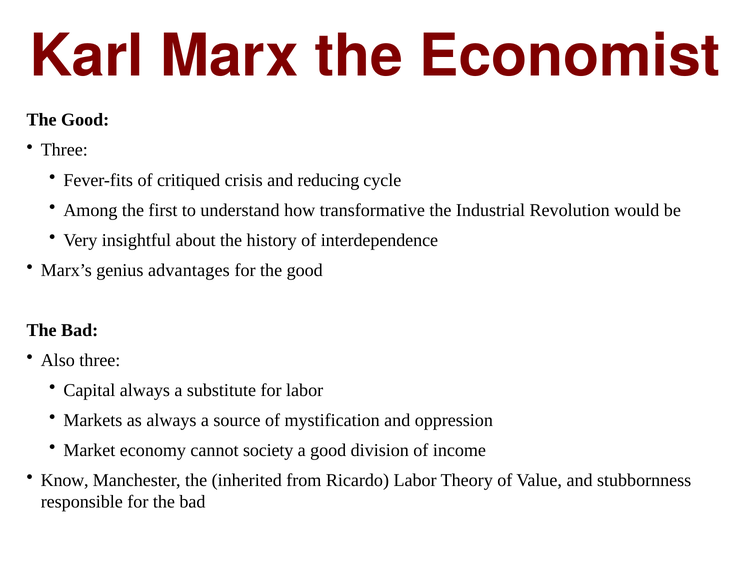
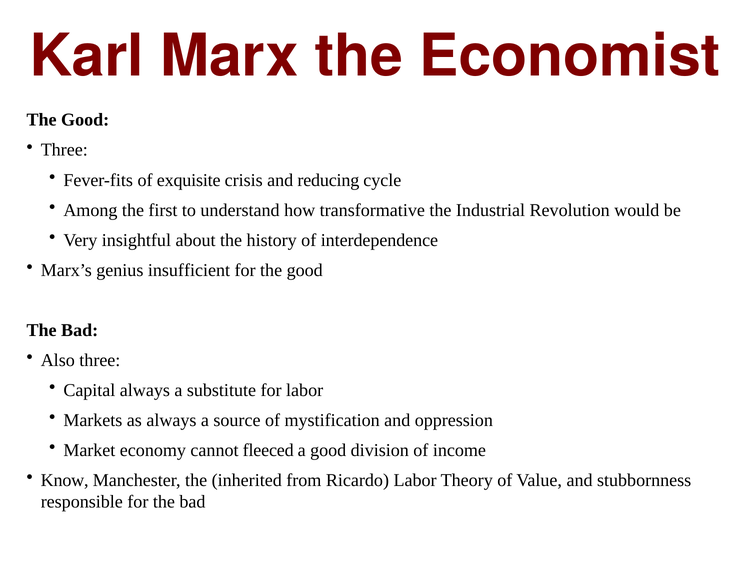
critiqued: critiqued -> exquisite
advantages: advantages -> insufficient
society: society -> fleeced
